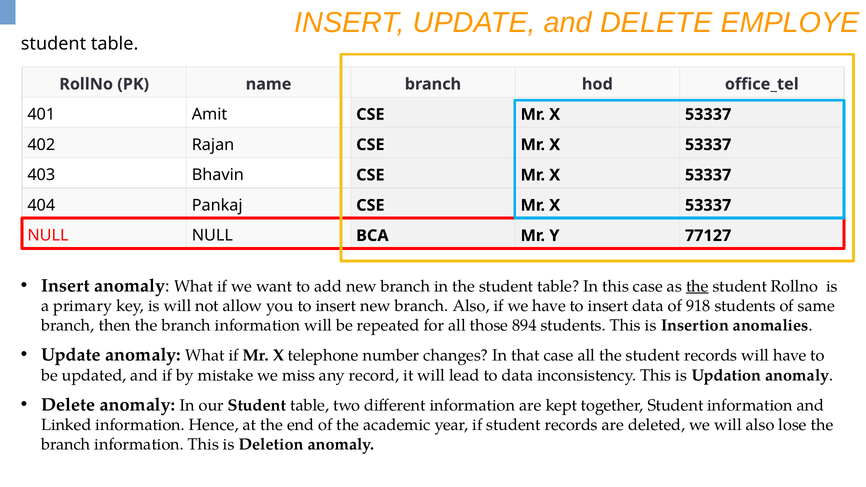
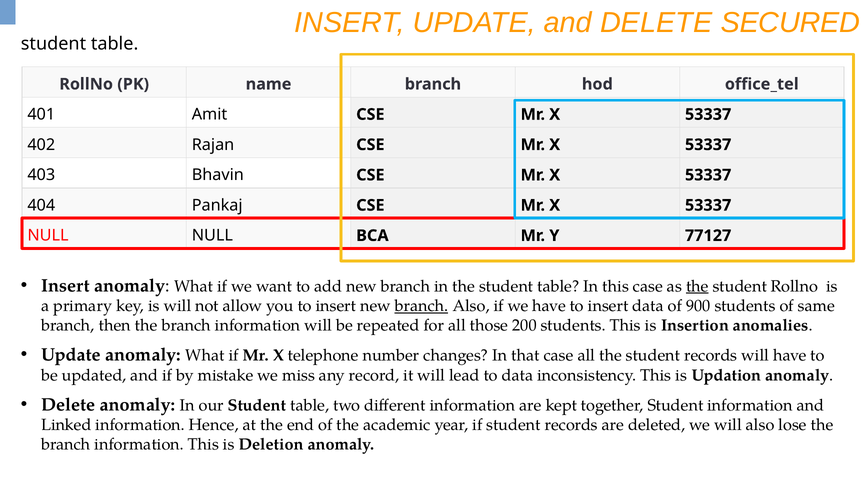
EMPLOYE: EMPLOYE -> SECURED
branch at (421, 306) underline: none -> present
918: 918 -> 900
894: 894 -> 200
